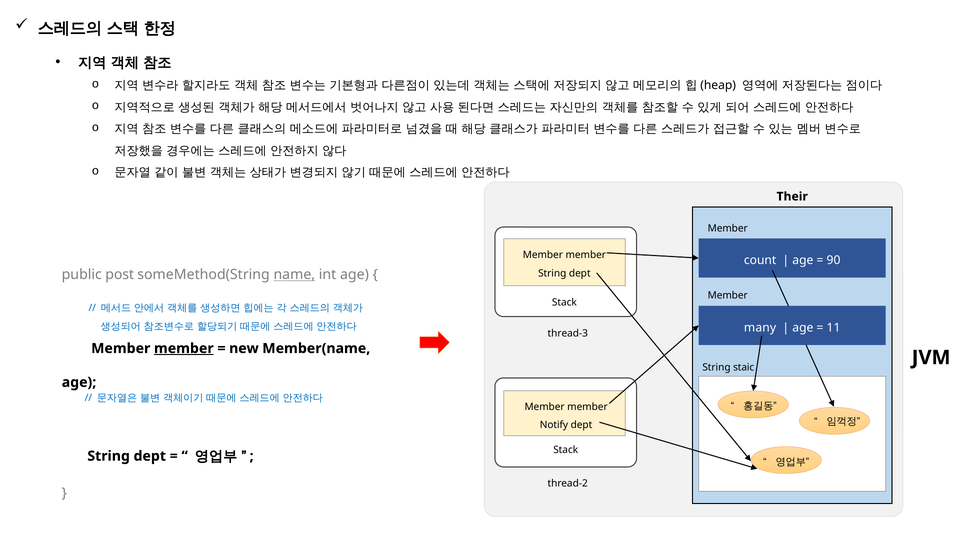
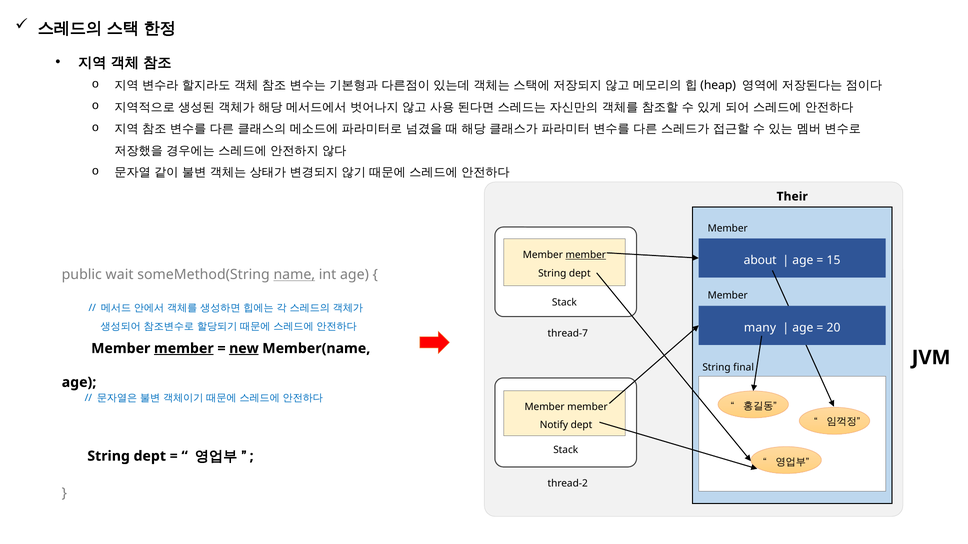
member at (586, 255) underline: none -> present
count: count -> about
90: 90 -> 15
post: post -> wait
11: 11 -> 20
thread-3: thread-3 -> thread-7
new underline: none -> present
staic: staic -> final
